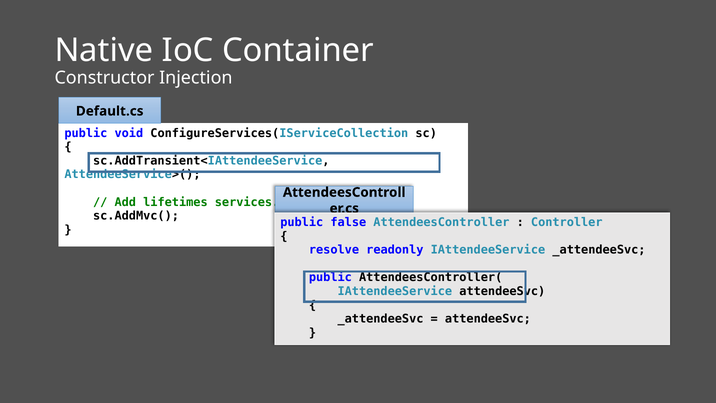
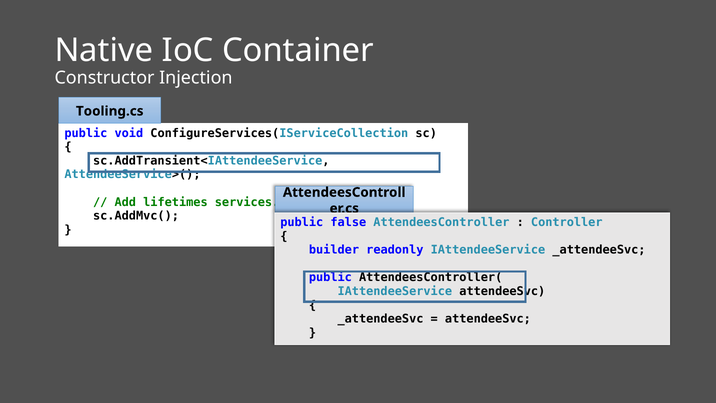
Default.cs: Default.cs -> Tooling.cs
resolve: resolve -> builder
